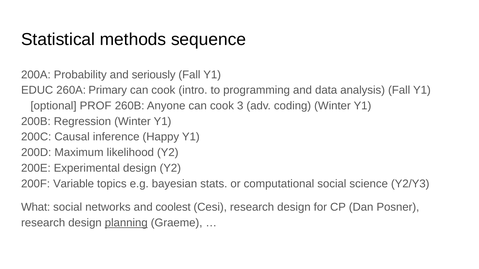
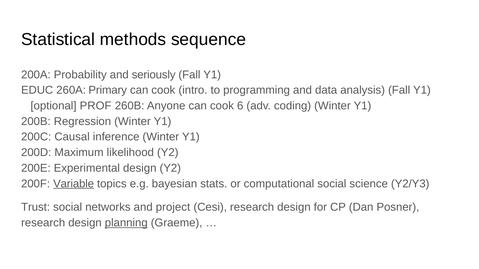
3: 3 -> 6
inference Happy: Happy -> Winter
Variable underline: none -> present
What: What -> Trust
coolest: coolest -> project
